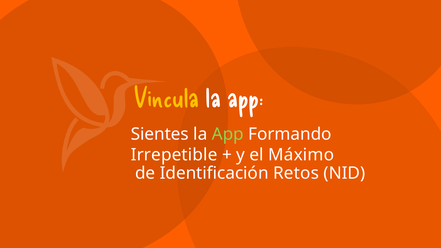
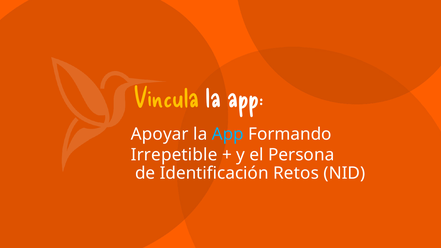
Sientes: Sientes -> Apoyar
App at (228, 134) colour: light green -> light blue
Máximo: Máximo -> Persona
